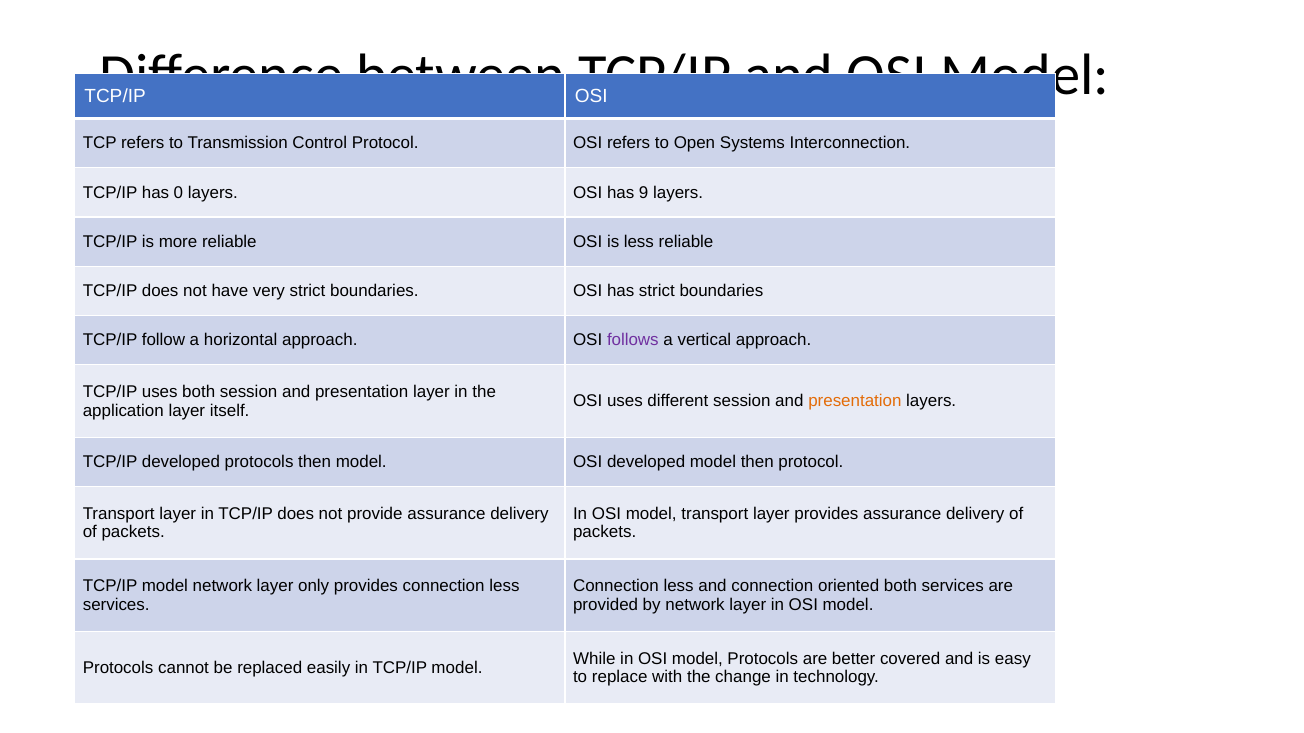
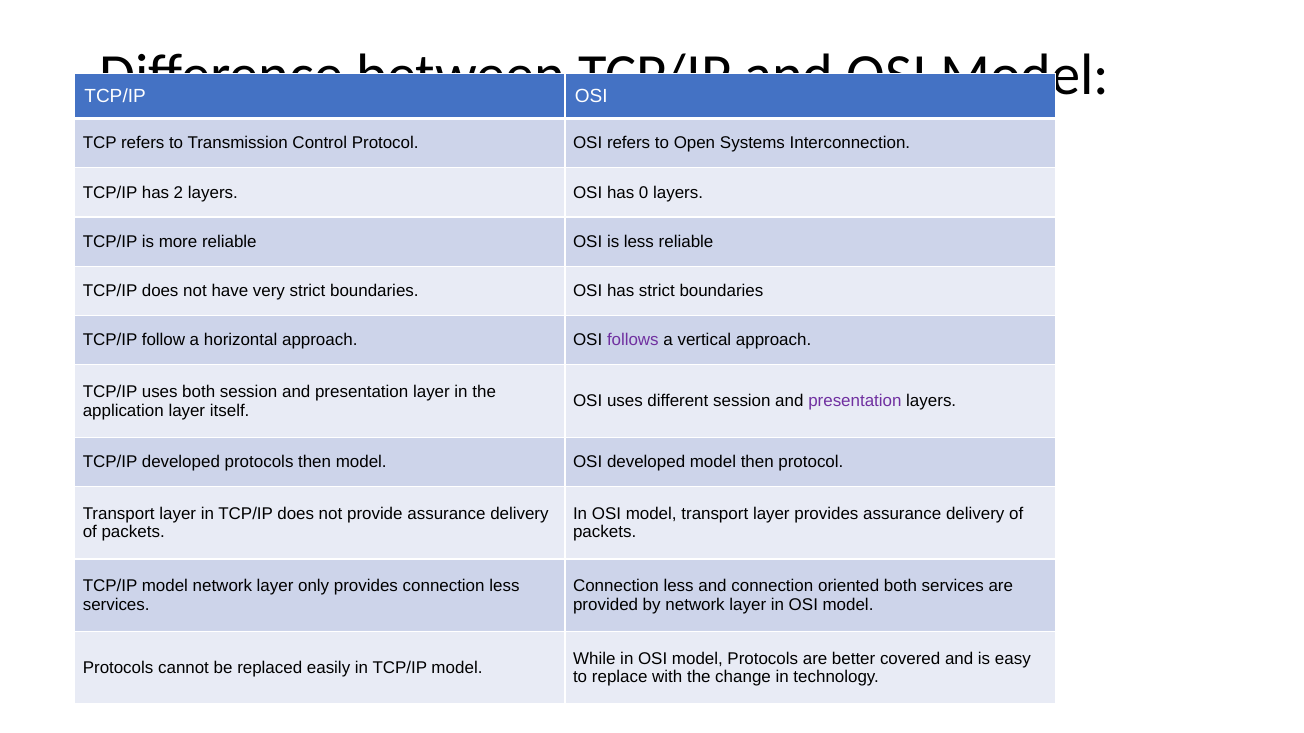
0: 0 -> 2
9: 9 -> 0
presentation at (855, 402) colour: orange -> purple
